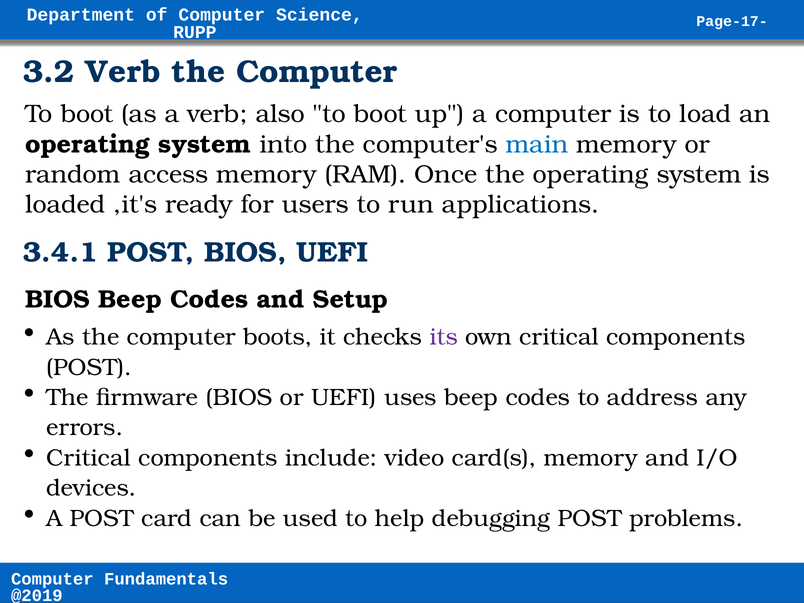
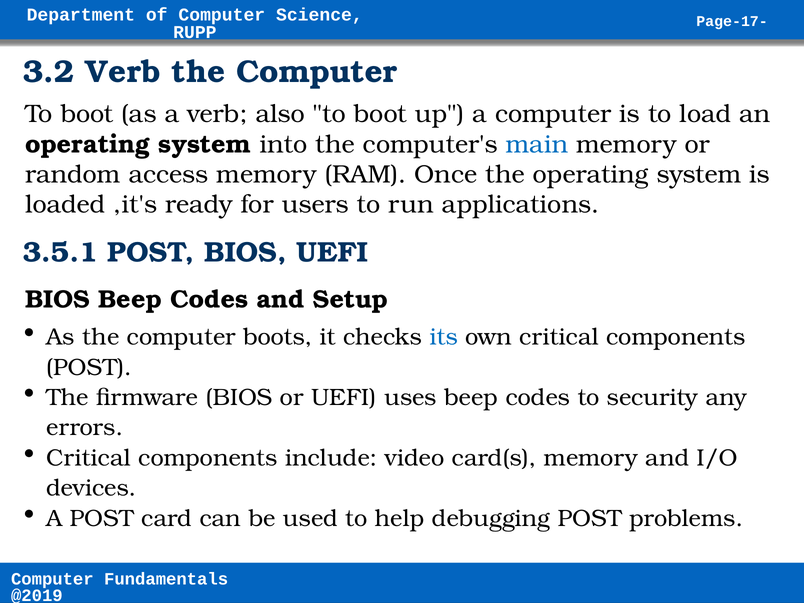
3.4.1: 3.4.1 -> 3.5.1
its colour: purple -> blue
address: address -> security
